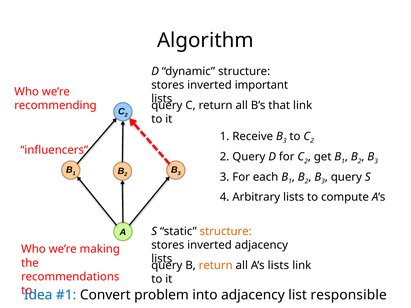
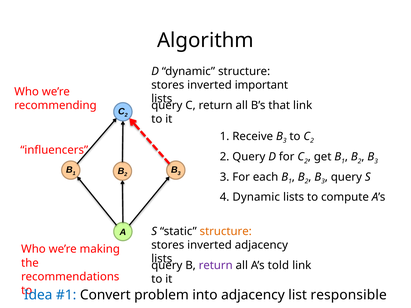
4 Arbitrary: Arbitrary -> Dynamic
return at (216, 266) colour: orange -> purple
A’s lists: lists -> told
